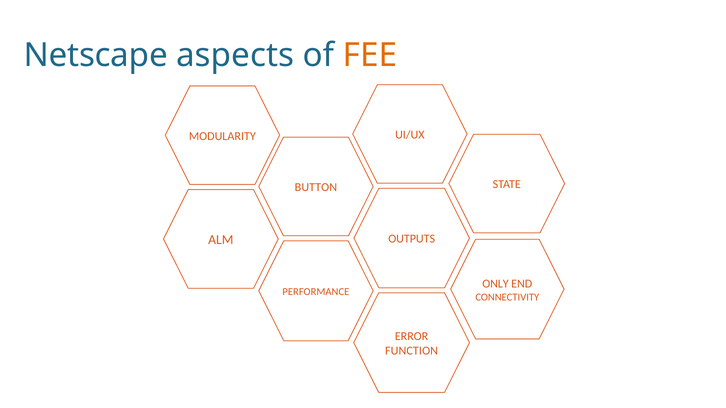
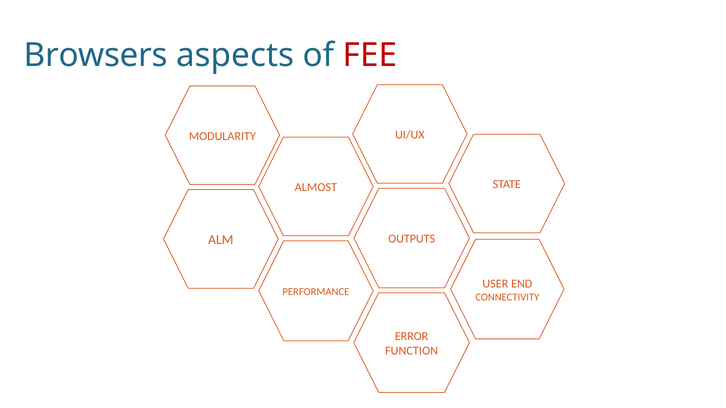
Netscape: Netscape -> Browsers
FEE colour: orange -> red
BUTTON: BUTTON -> ALMOST
ONLY: ONLY -> USER
